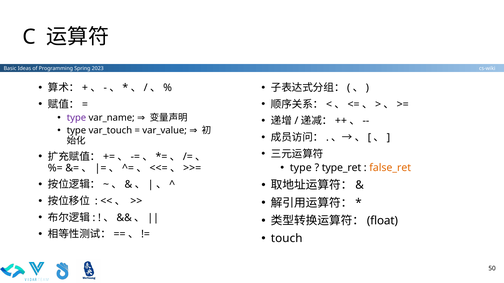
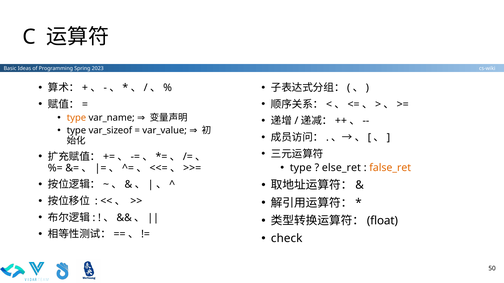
type at (76, 118) colour: purple -> orange
var_touch: var_touch -> var_sizeof
type_ret: type_ret -> else_ret
touch: touch -> check
